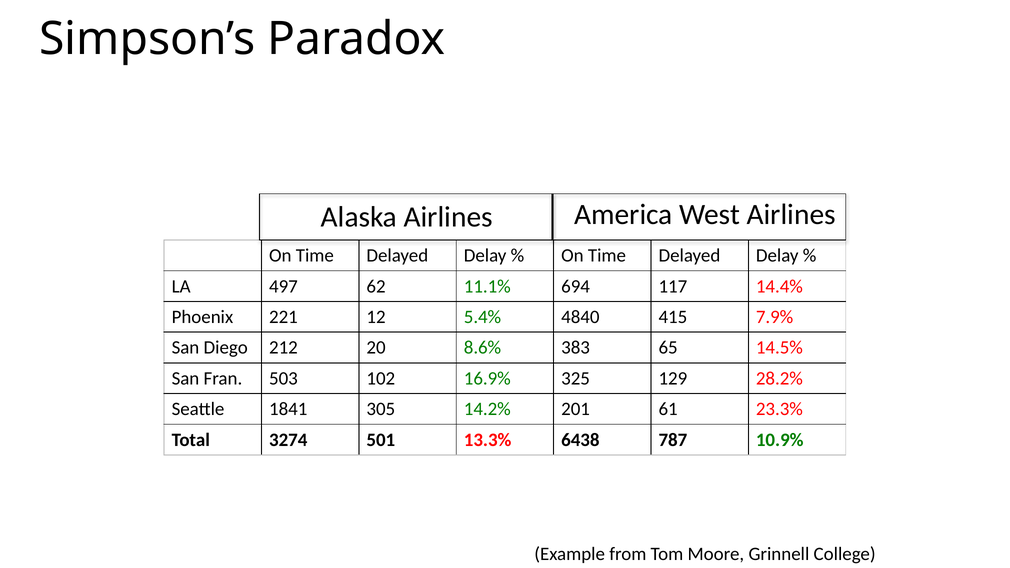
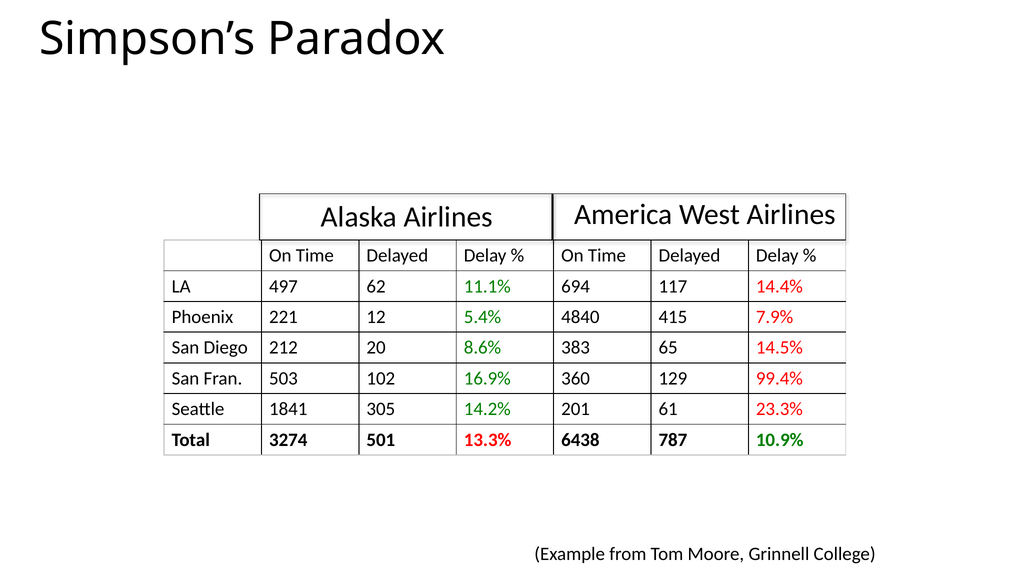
325: 325 -> 360
28.2%: 28.2% -> 99.4%
